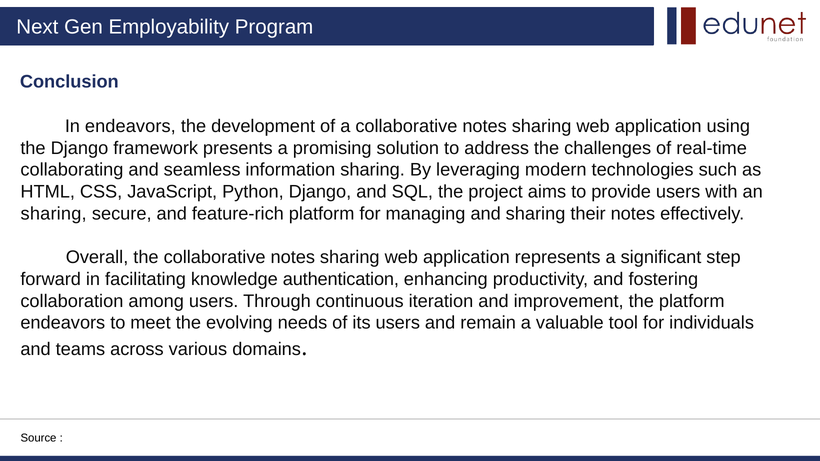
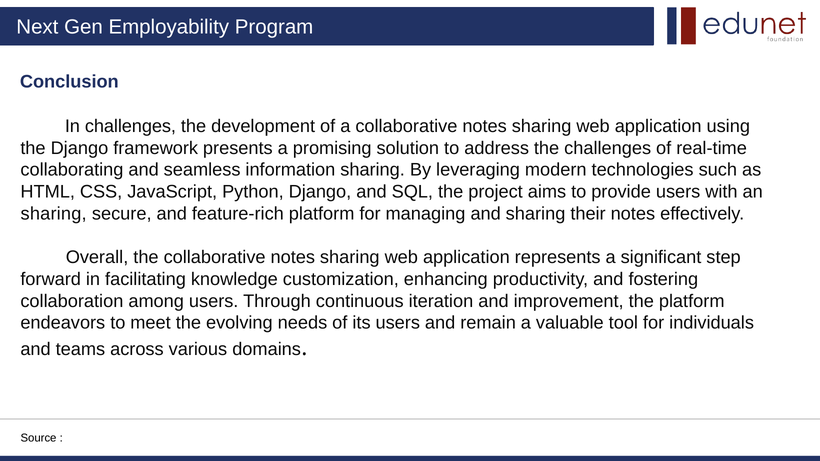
In endeavors: endeavors -> challenges
authentication: authentication -> customization
